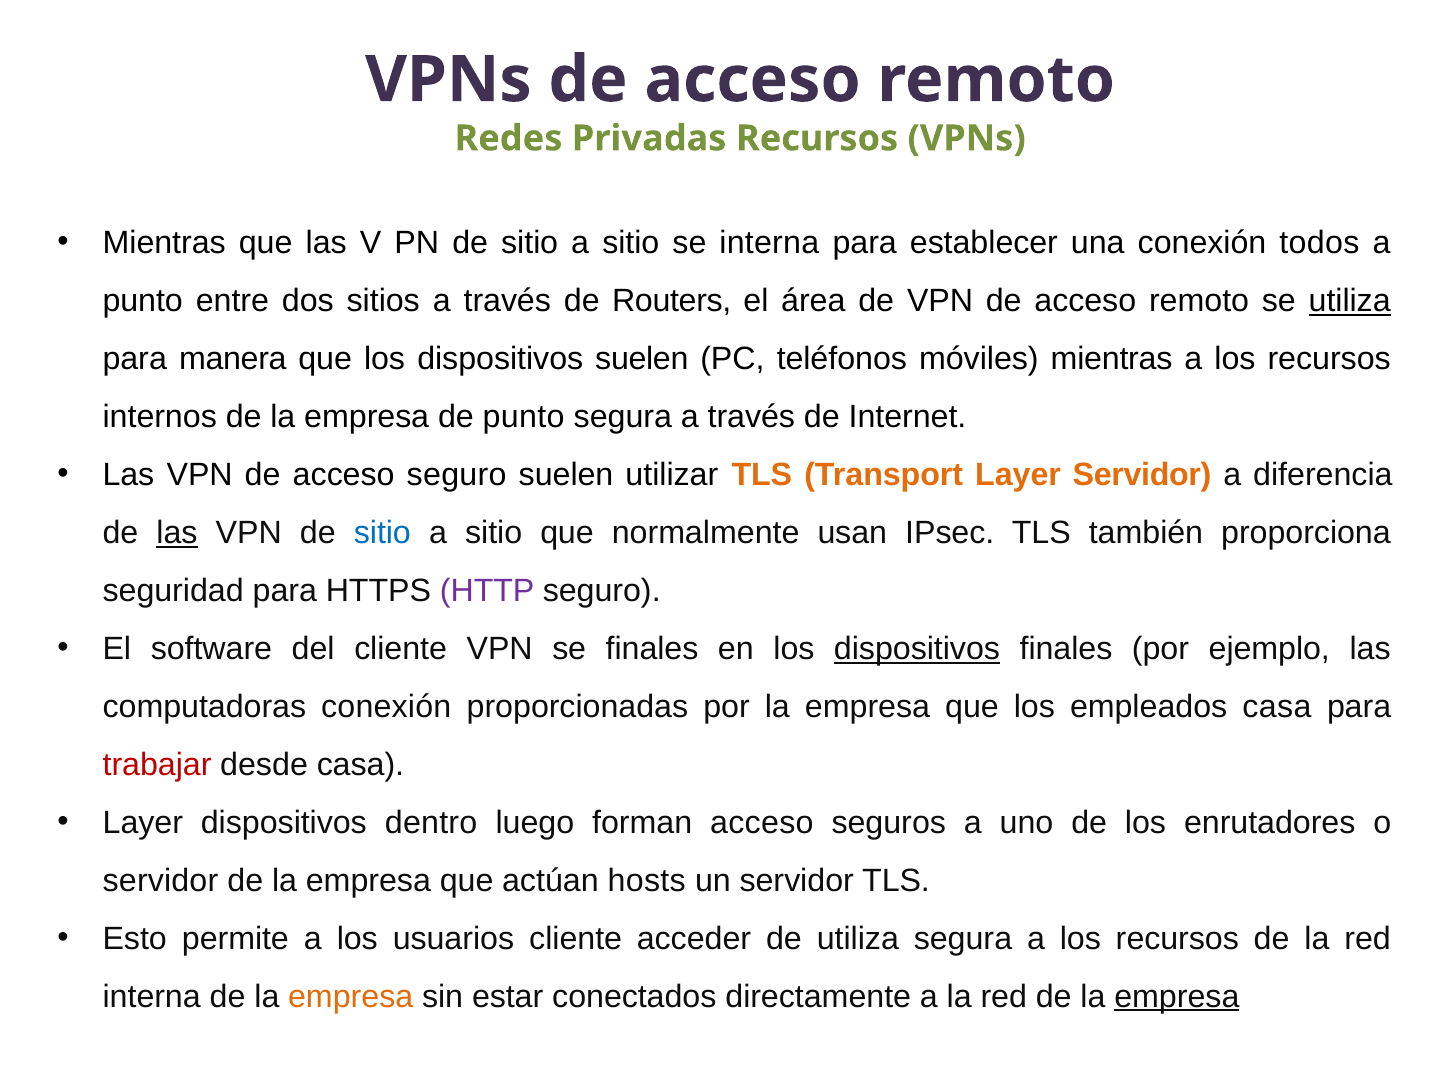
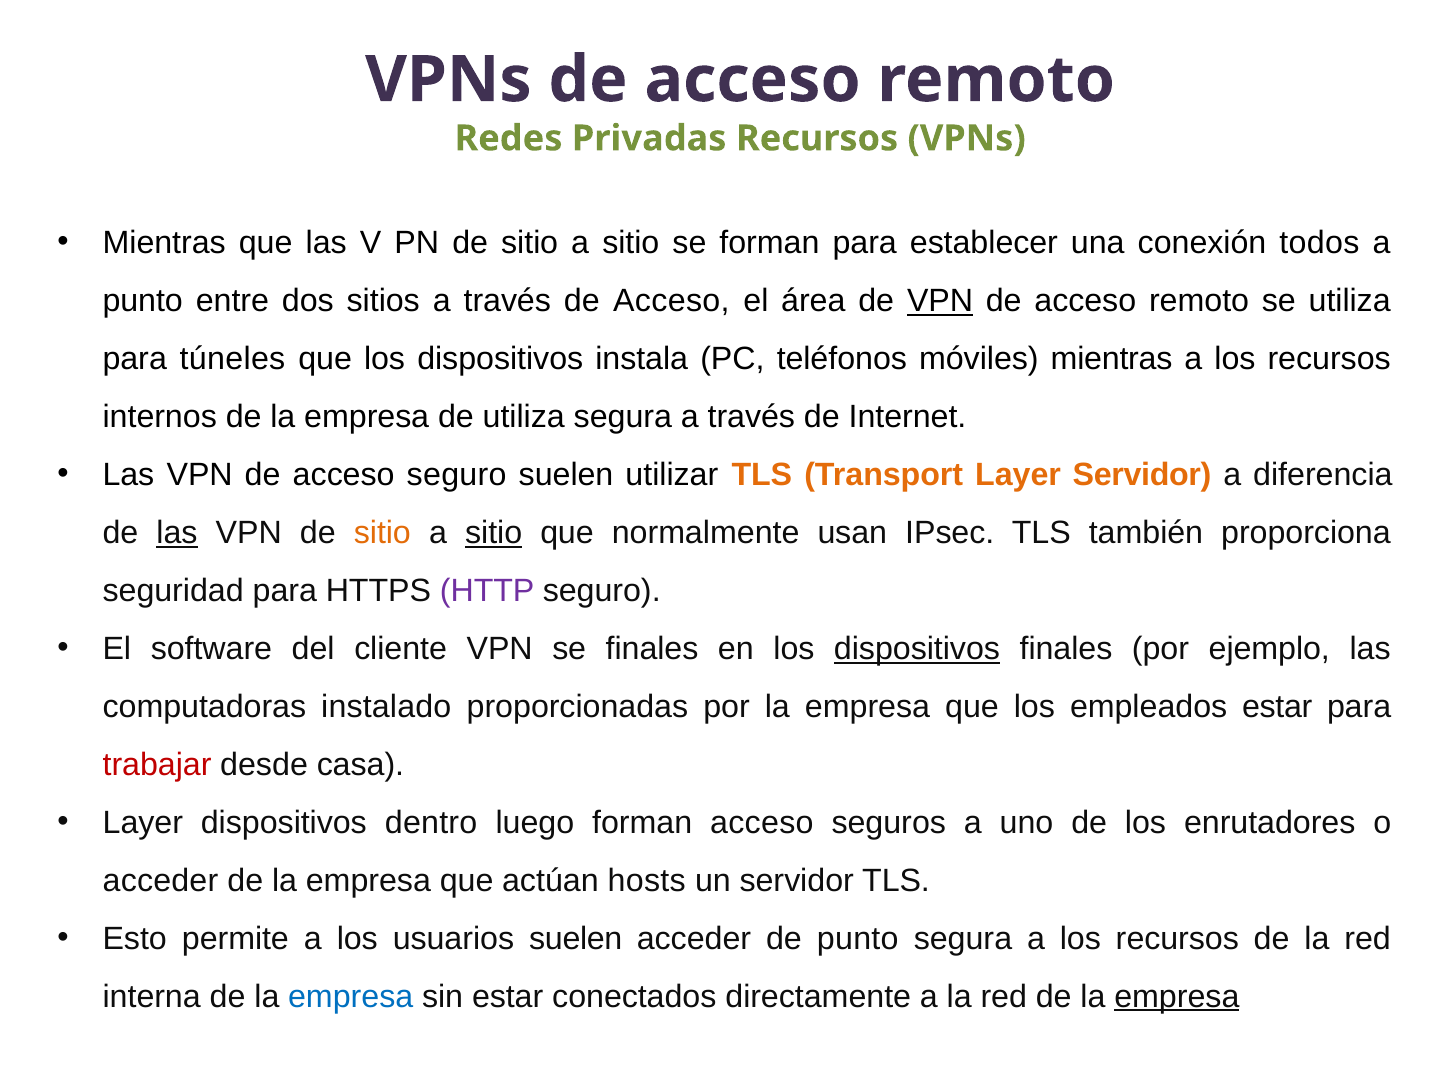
se interna: interna -> forman
través de Routers: Routers -> Acceso
VPN at (940, 301) underline: none -> present
utiliza at (1350, 301) underline: present -> none
manera: manera -> túneles
dispositivos suelen: suelen -> instala
de punto: punto -> utiliza
sitio at (382, 533) colour: blue -> orange
sitio at (494, 533) underline: none -> present
computadoras conexión: conexión -> instalado
empleados casa: casa -> estar
servidor at (160, 880): servidor -> acceder
usuarios cliente: cliente -> suelen
de utiliza: utiliza -> punto
empresa at (351, 996) colour: orange -> blue
